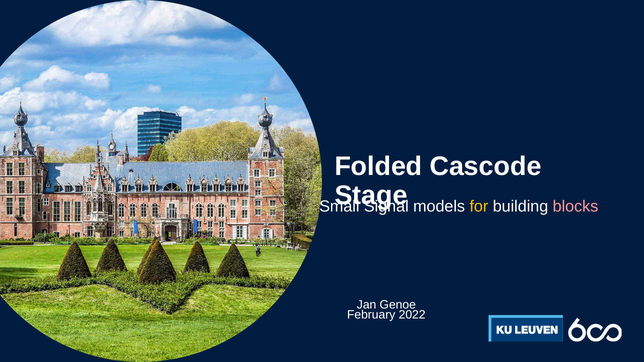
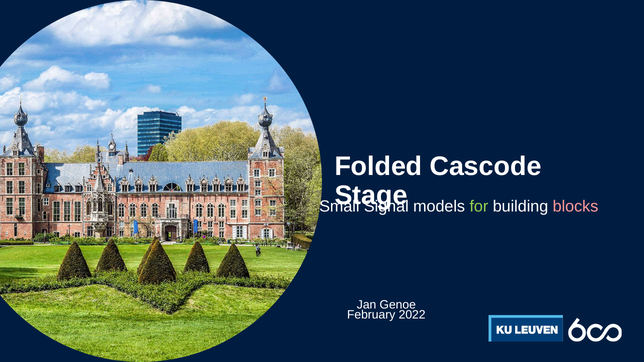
for colour: yellow -> light green
